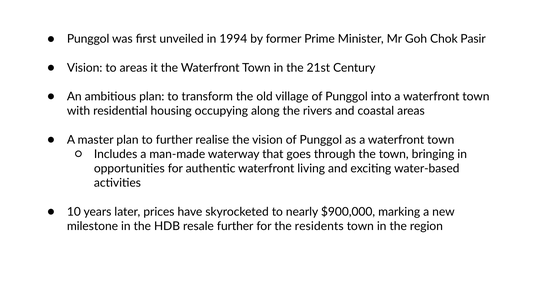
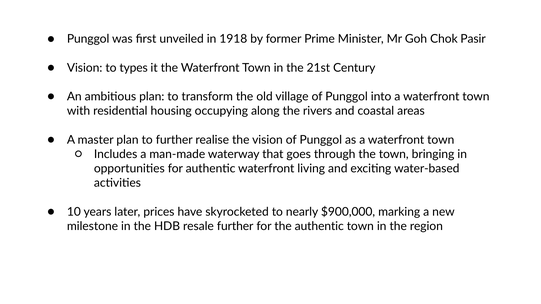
1994: 1994 -> 1918
to areas: areas -> types
the residents: residents -> authentic
